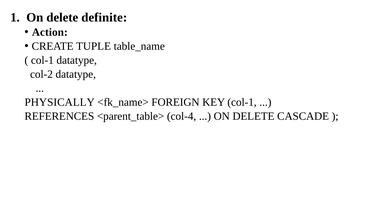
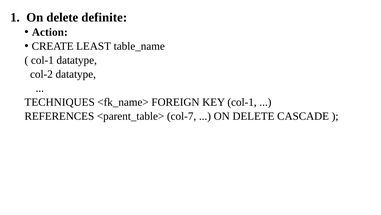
TUPLE: TUPLE -> LEAST
PHYSICALLY: PHYSICALLY -> TECHNIQUES
col-4: col-4 -> col-7
